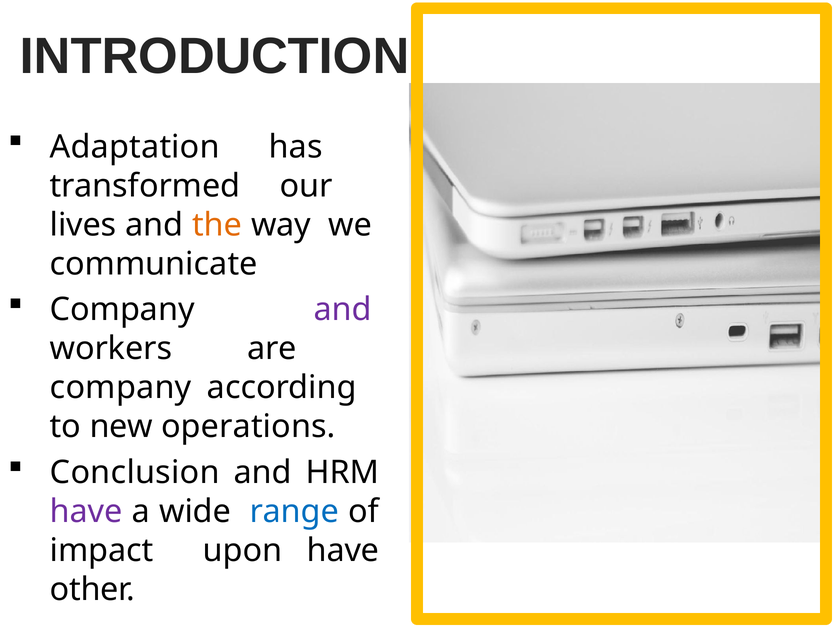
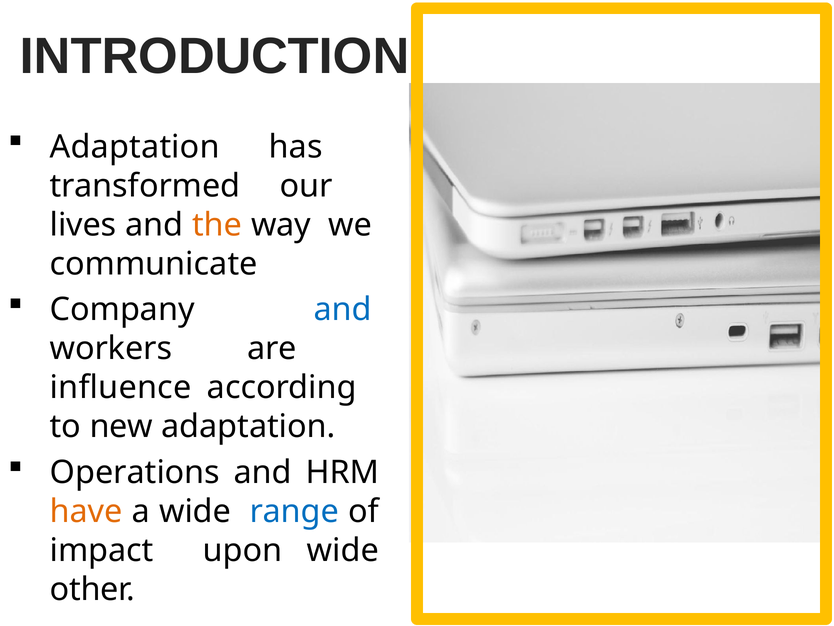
and at (343, 310) colour: purple -> blue
company at (121, 387): company -> influence
new operations: operations -> adaptation
Conclusion: Conclusion -> Operations
have at (86, 511) colour: purple -> orange
upon have: have -> wide
